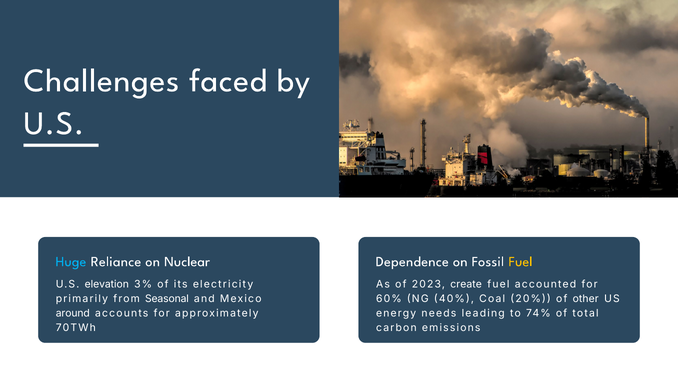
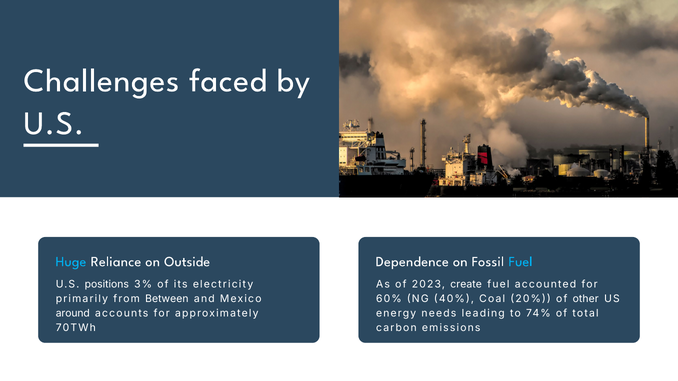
Nuclear: Nuclear -> Outside
Fuel at (520, 262) colour: yellow -> light blue
elevation: elevation -> positions
Seasonal: Seasonal -> Between
